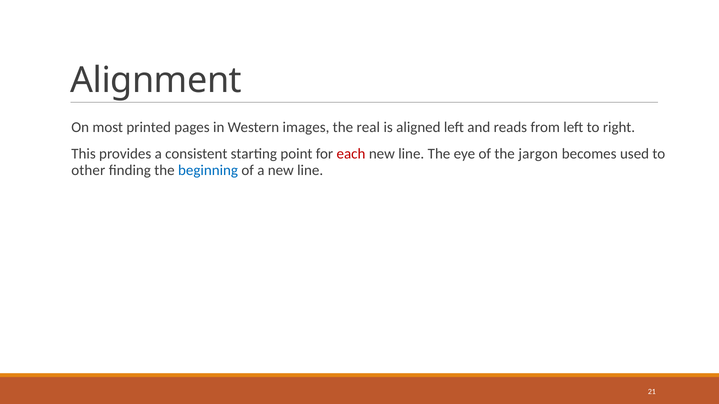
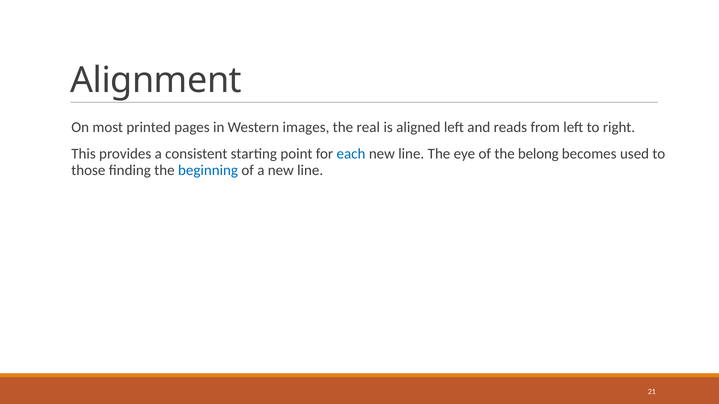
each colour: red -> blue
jargon: jargon -> belong
other: other -> those
